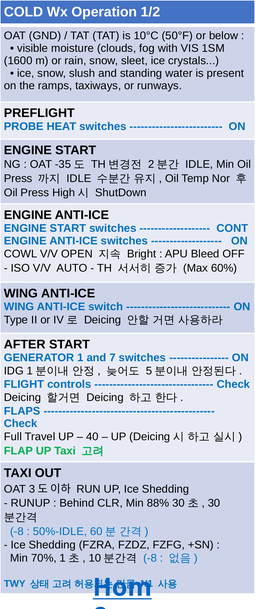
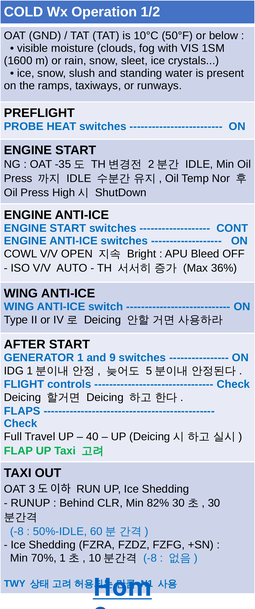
60%: 60% -> 36%
7: 7 -> 9
88%: 88% -> 82%
